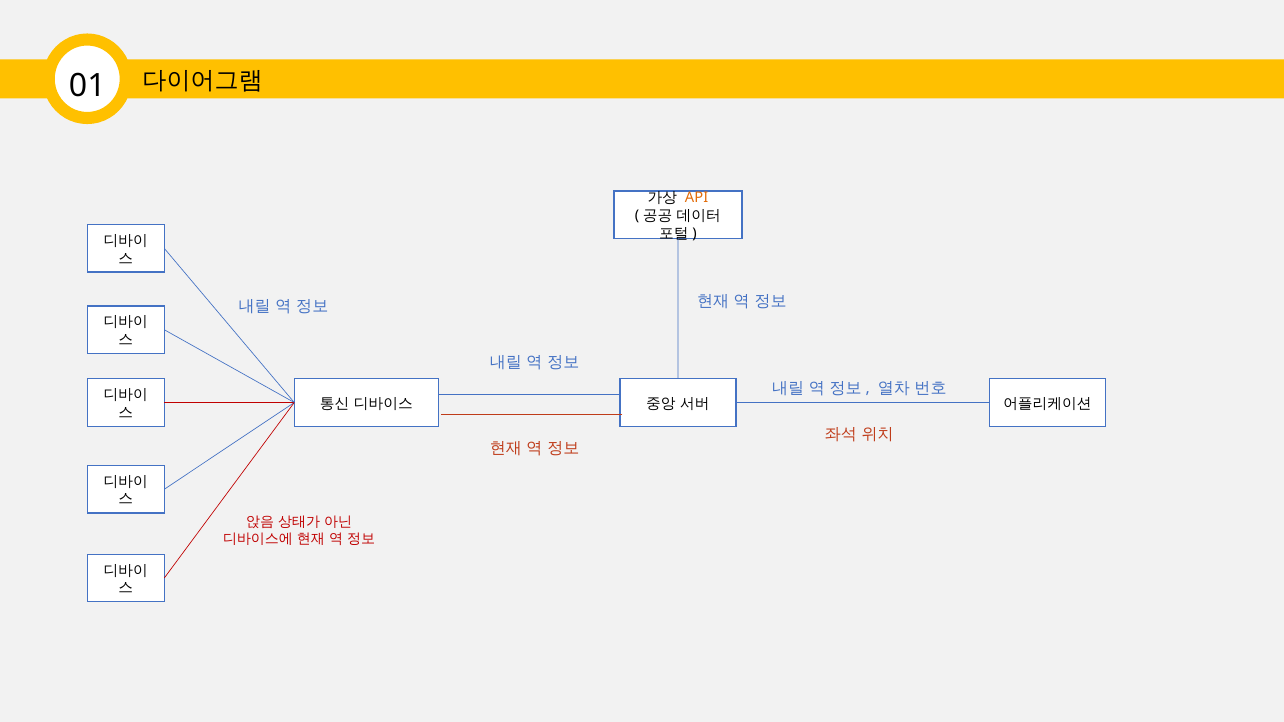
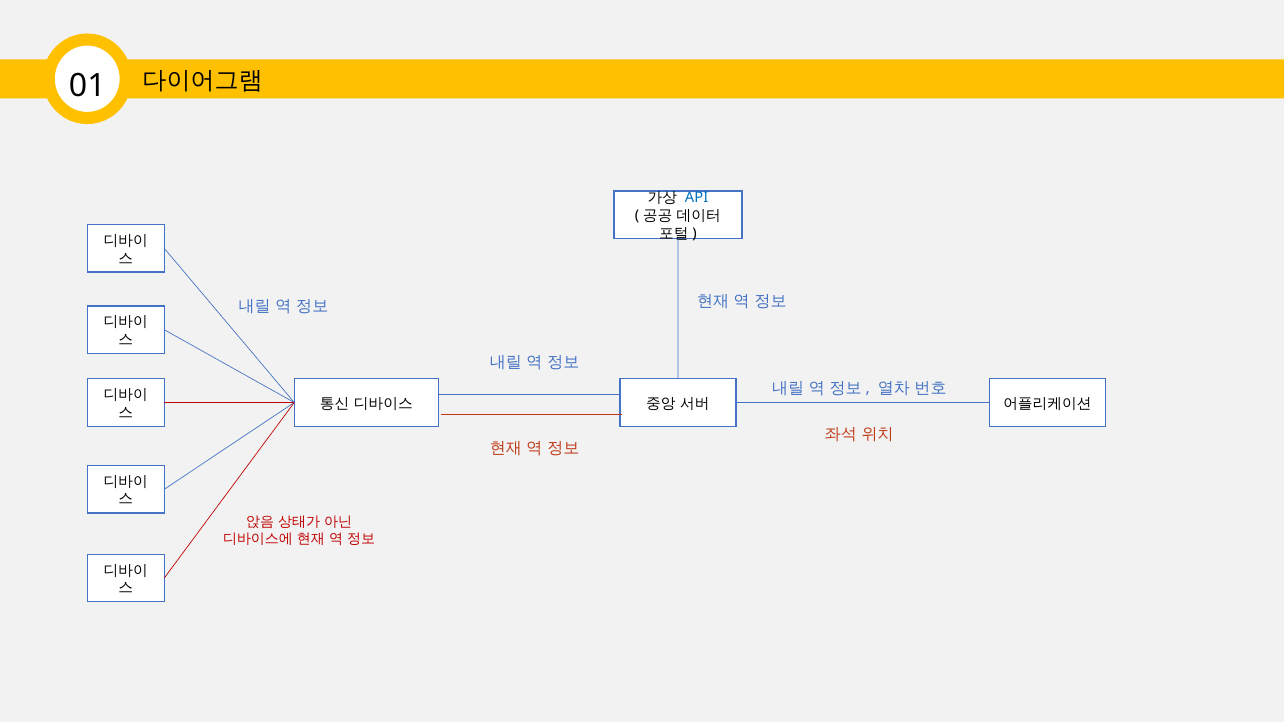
API colour: orange -> blue
